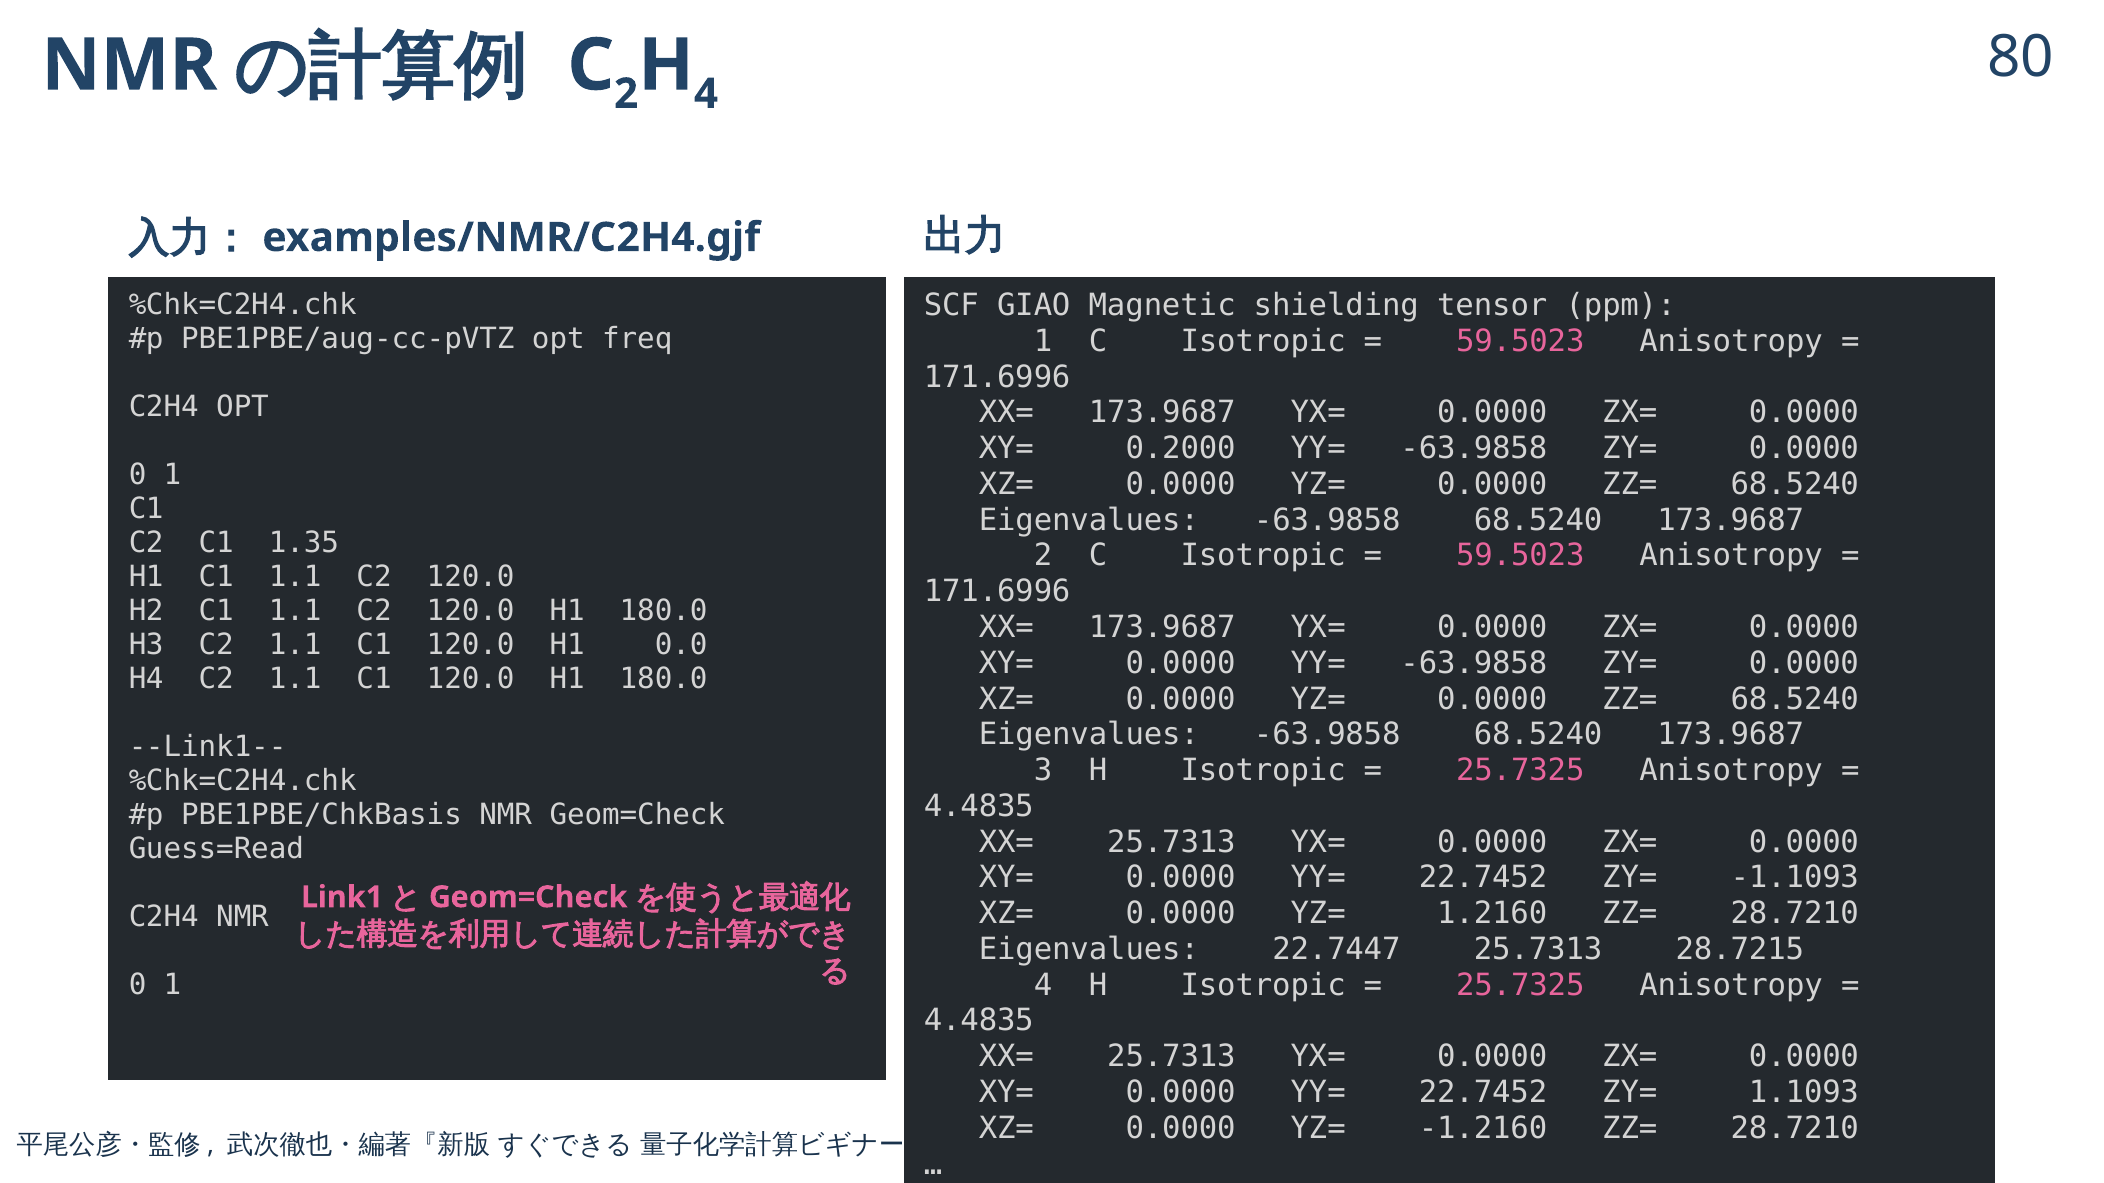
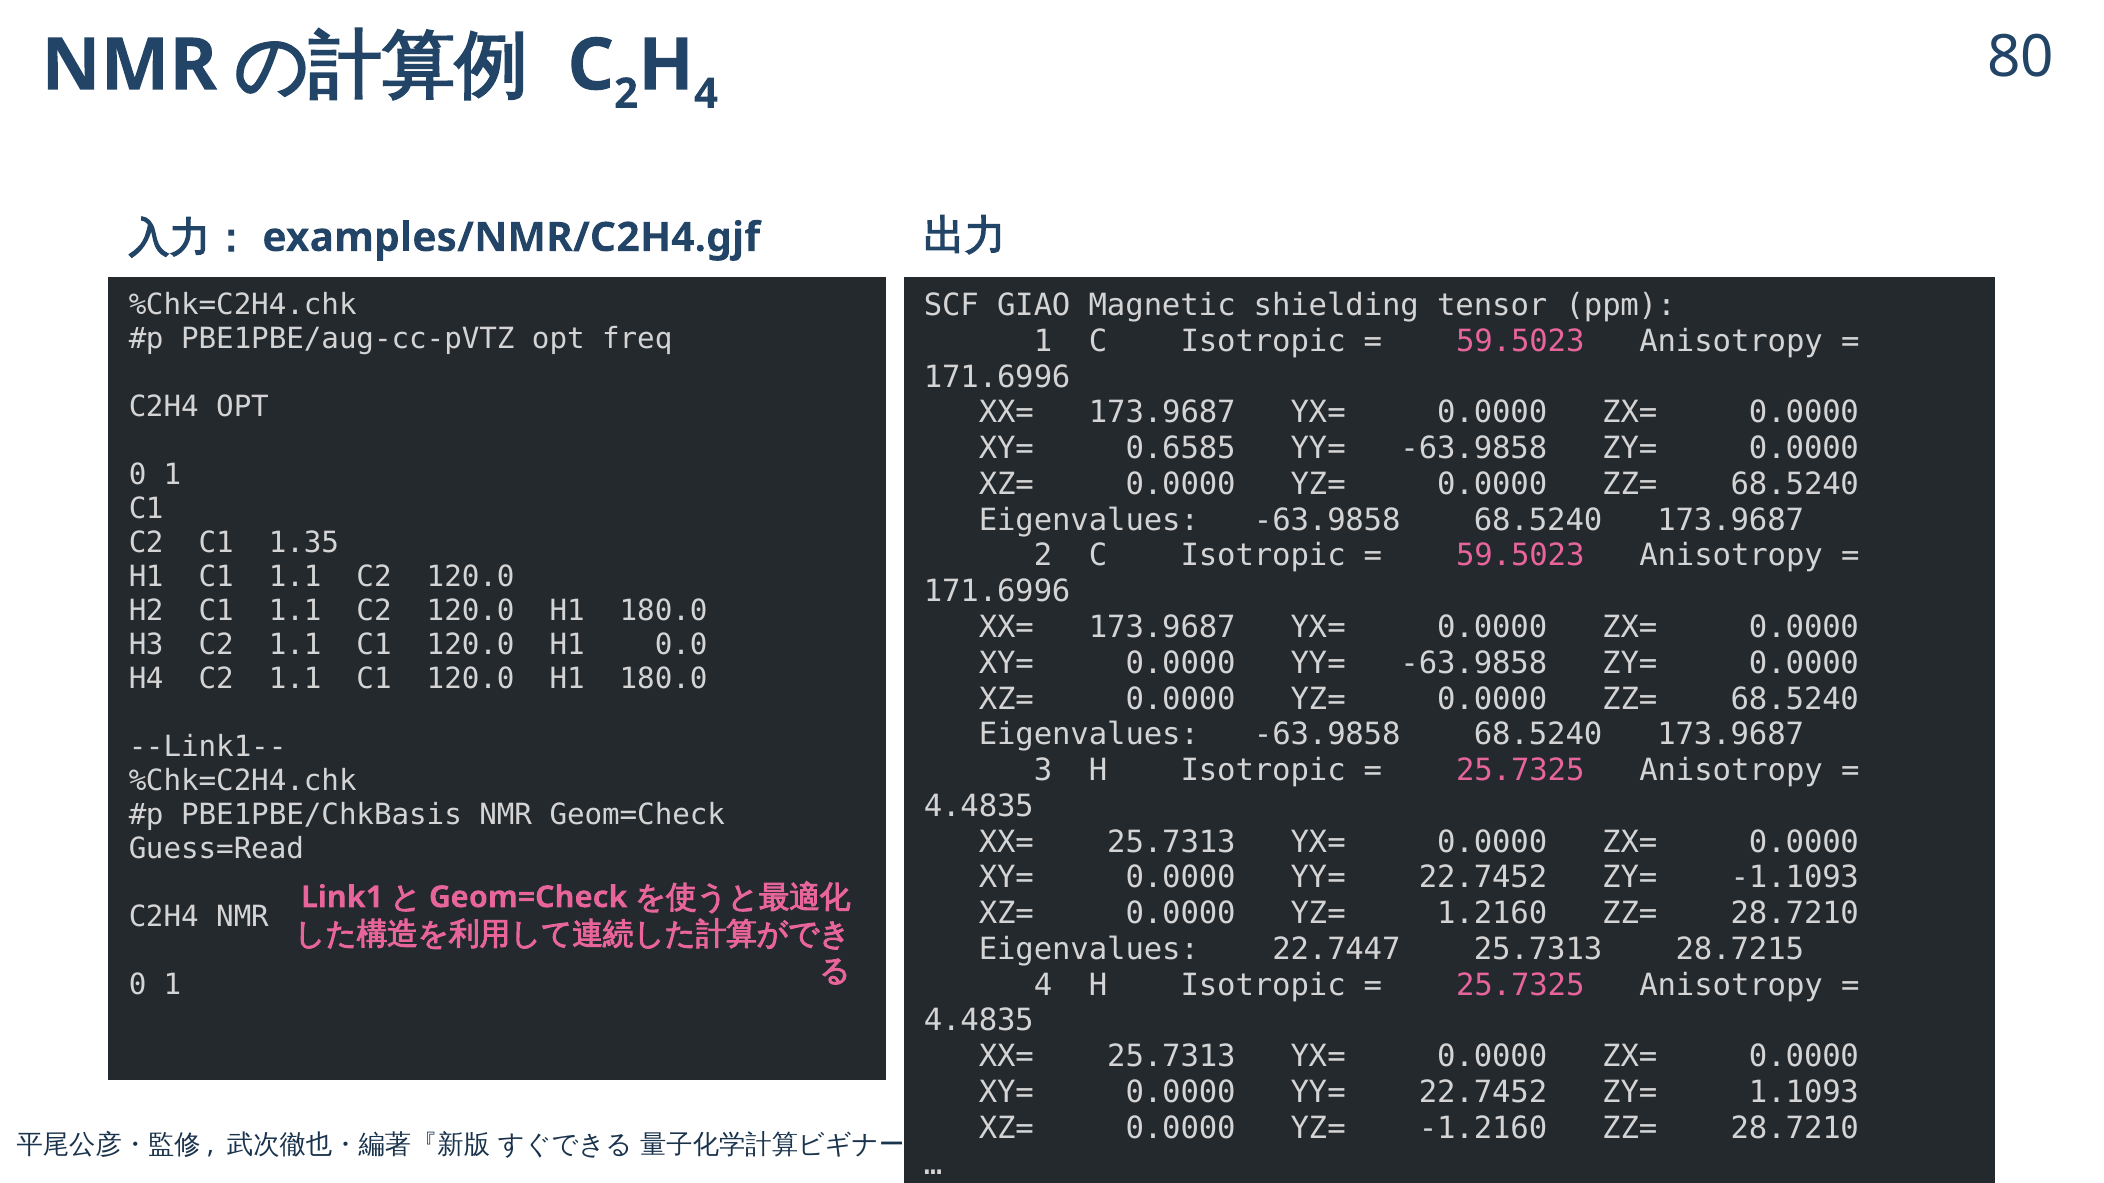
0.2000: 0.2000 -> 0.6585
